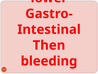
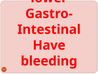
Then: Then -> Have
